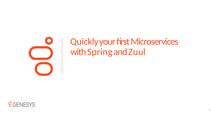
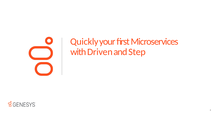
Spring: Spring -> Driven
Zuul: Zuul -> Step
